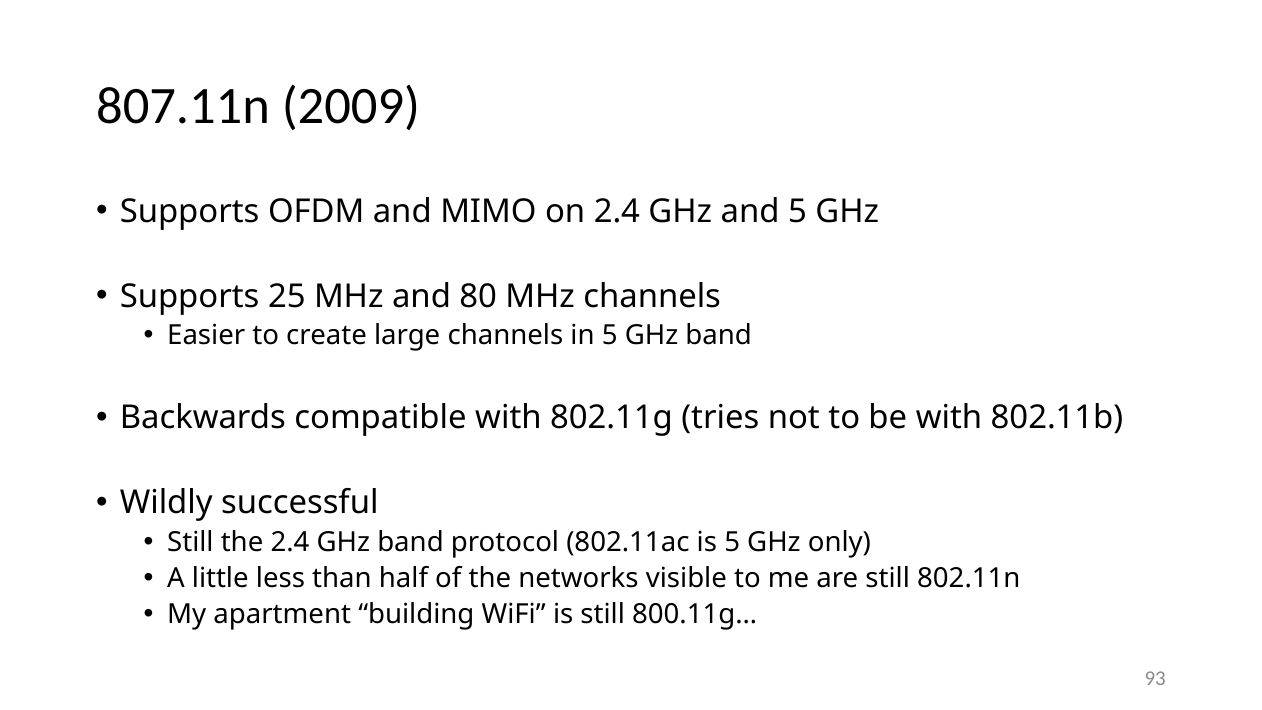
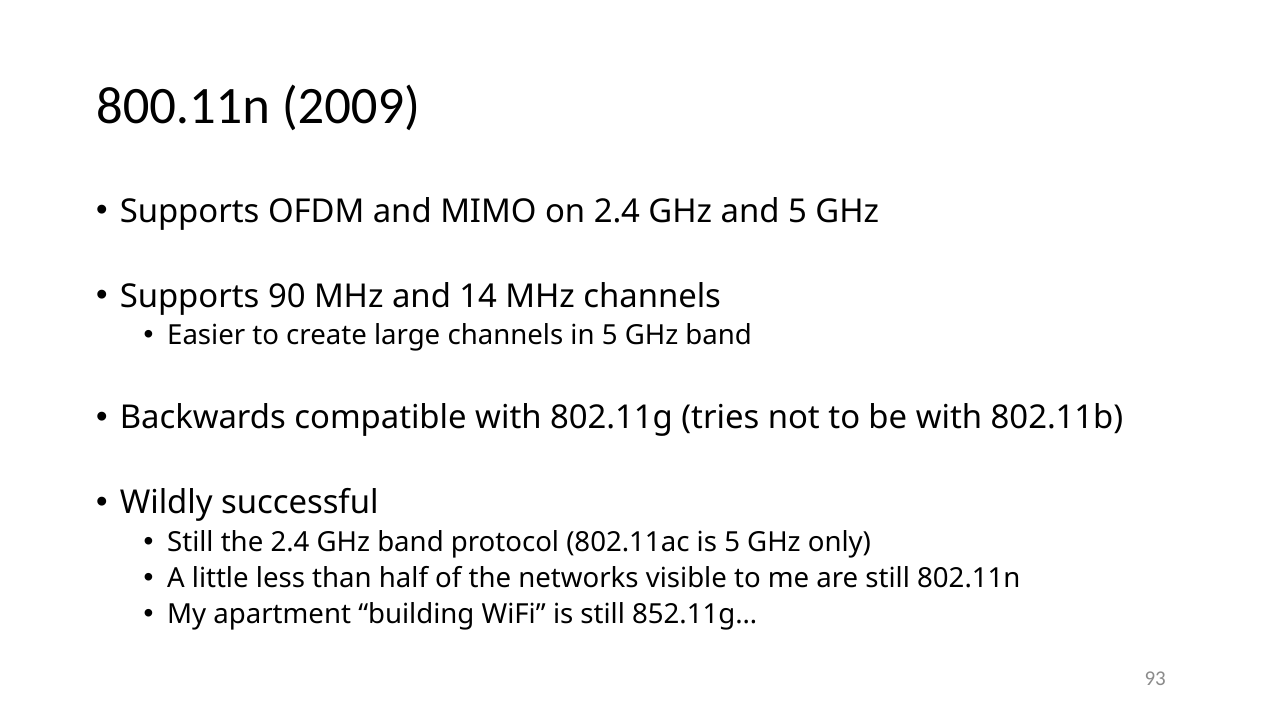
807.11n: 807.11n -> 800.11n
25: 25 -> 90
80: 80 -> 14
800.11g…: 800.11g… -> 852.11g…
